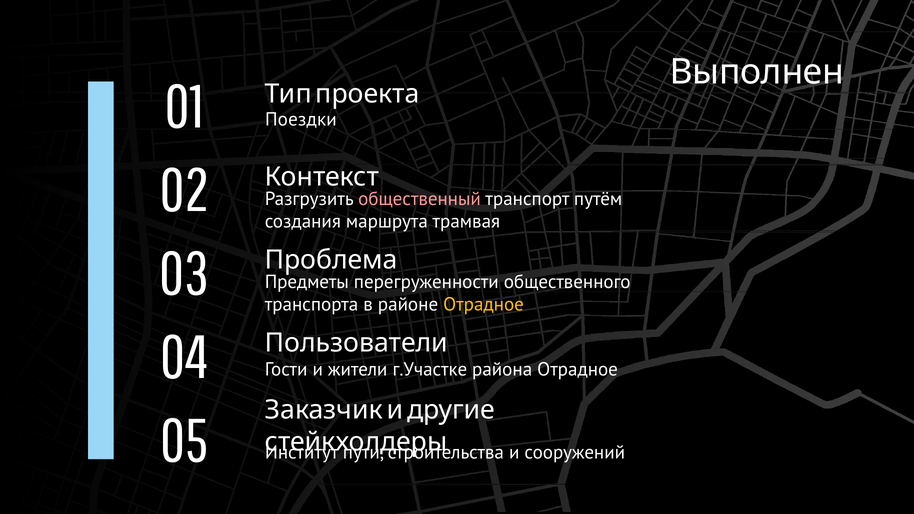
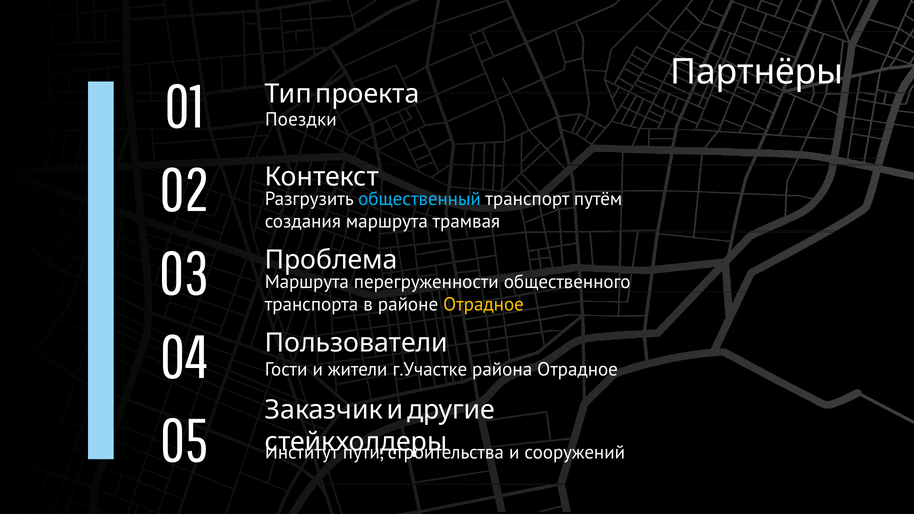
Выполнен: Выполнен -> Партнёры
общественный colour: pink -> light blue
Предметы at (307, 282): Предметы -> Маршрута
